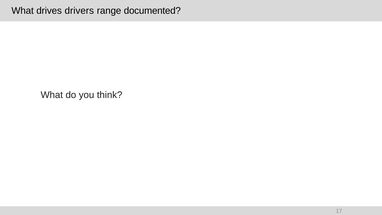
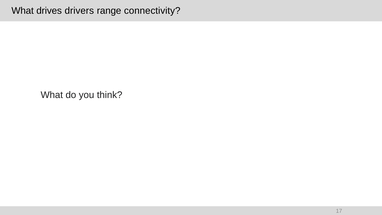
documented: documented -> connectivity
